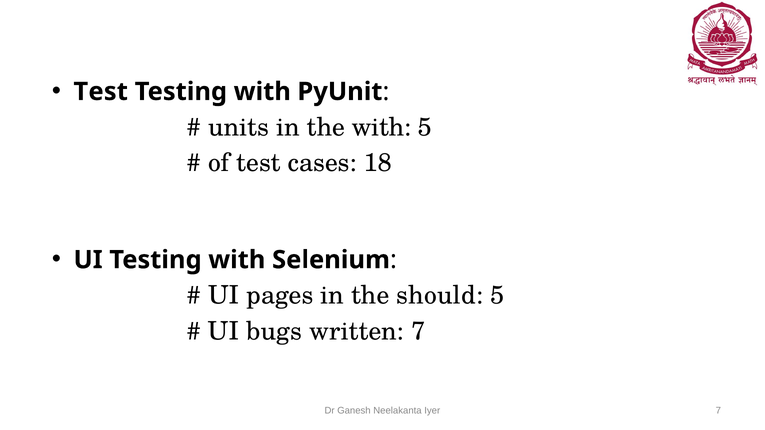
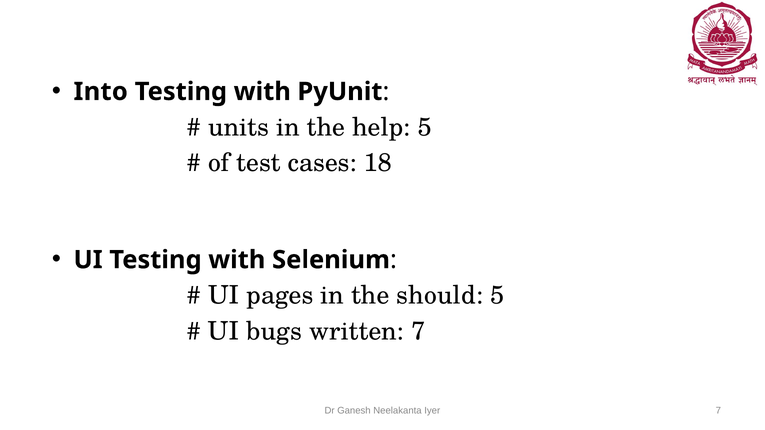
Test at (101, 92): Test -> Into
the with: with -> help
